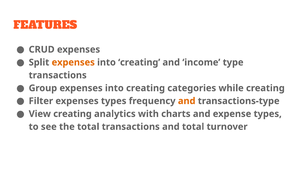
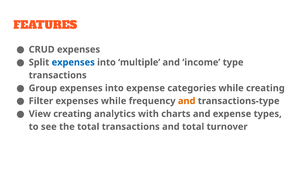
expenses at (73, 62) colour: orange -> blue
creating at (139, 62): creating -> multiple
Group expenses into creating: creating -> expense
expenses types: types -> while
